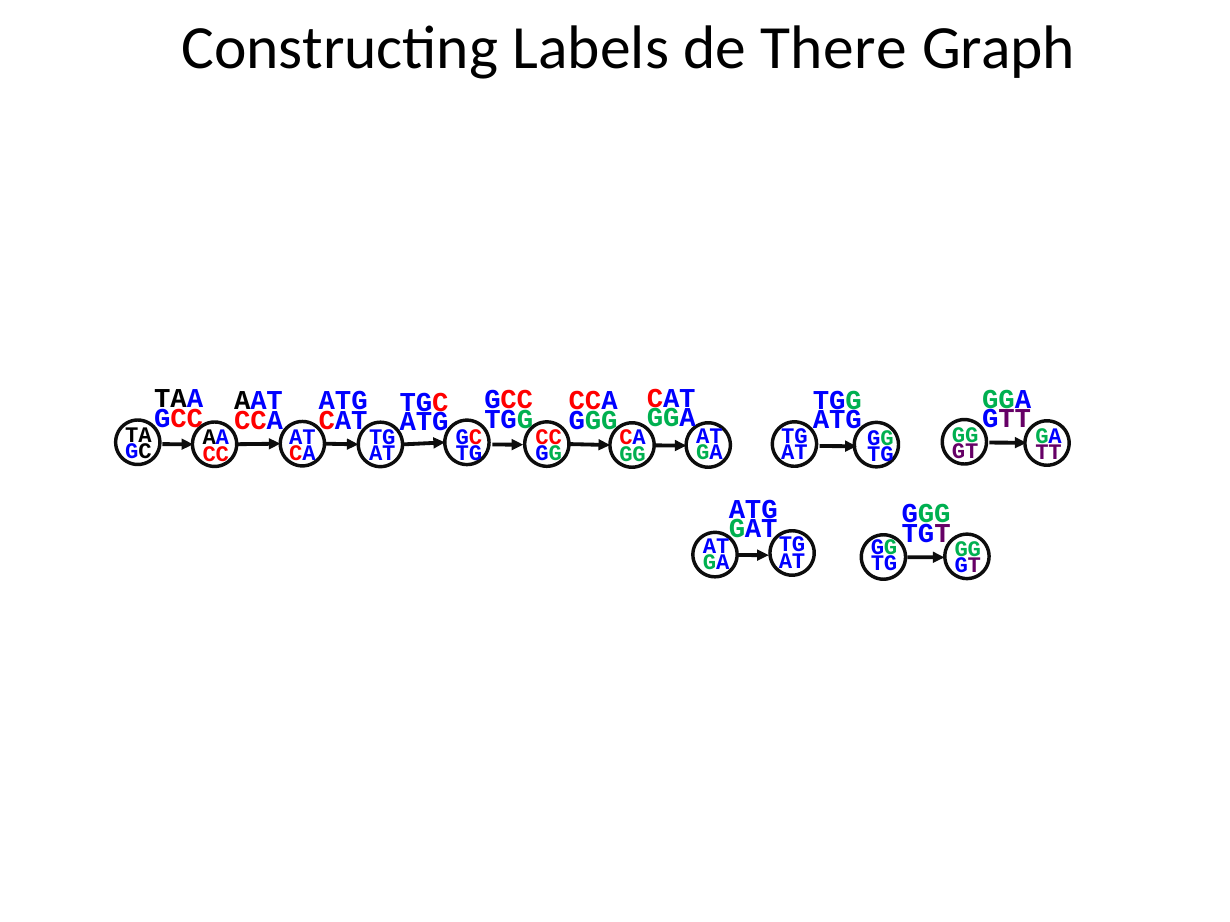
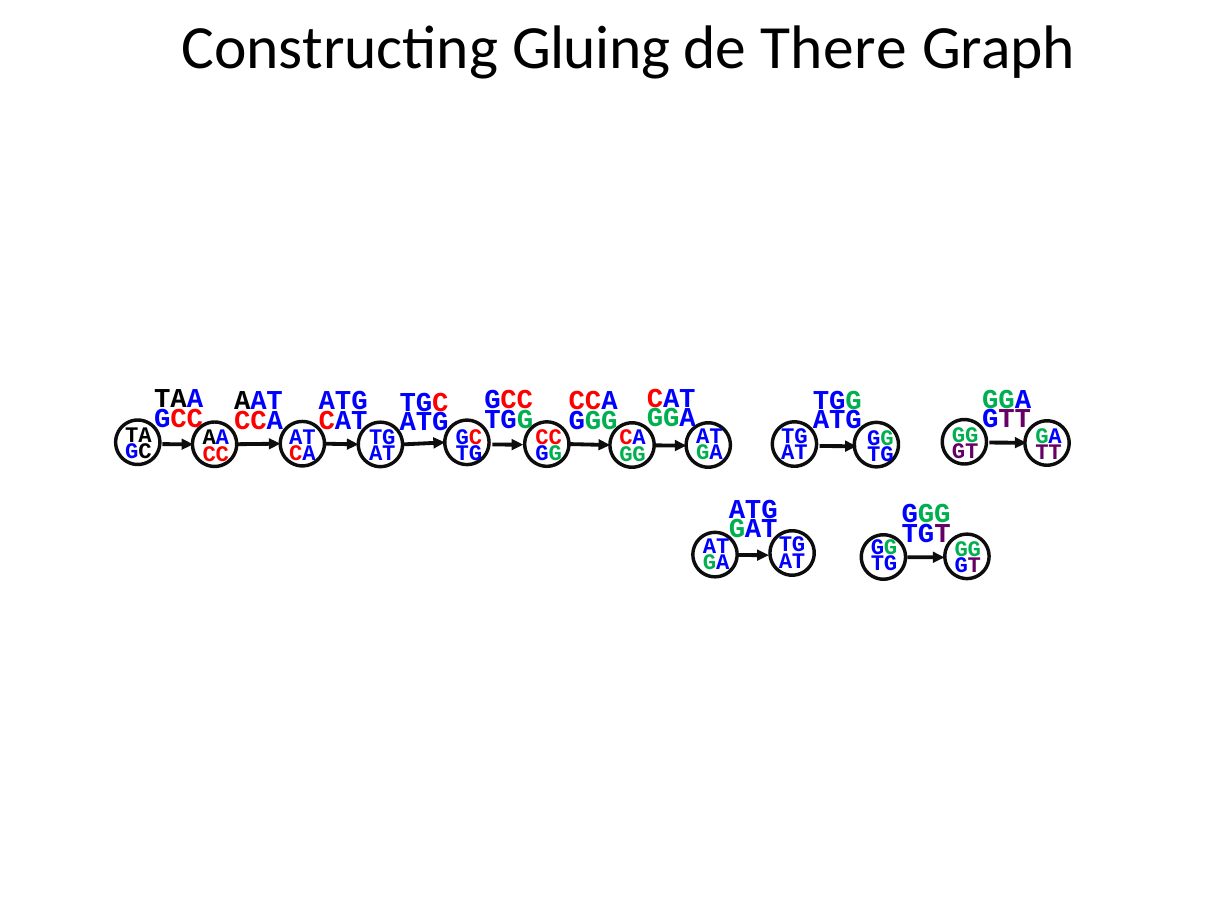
Labels: Labels -> Gluing
